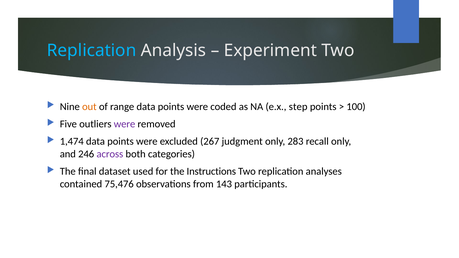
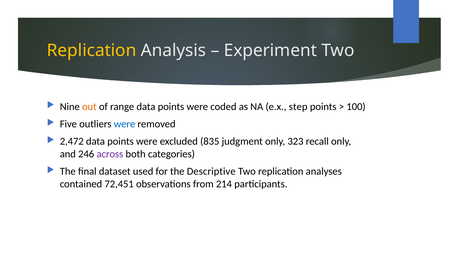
Replication at (92, 51) colour: light blue -> yellow
were at (125, 124) colour: purple -> blue
1,474: 1,474 -> 2,472
267: 267 -> 835
283: 283 -> 323
Instructions: Instructions -> Descriptive
75,476: 75,476 -> 72,451
143: 143 -> 214
